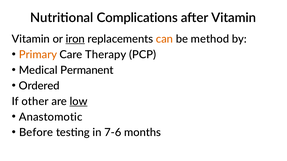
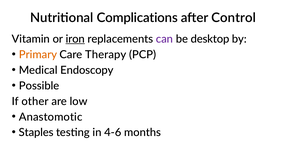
after Vitamin: Vitamin -> Control
can colour: orange -> purple
method: method -> desktop
Permanent: Permanent -> Endoscopy
Ordered: Ordered -> Possible
low underline: present -> none
Before: Before -> Staples
7-6: 7-6 -> 4-6
